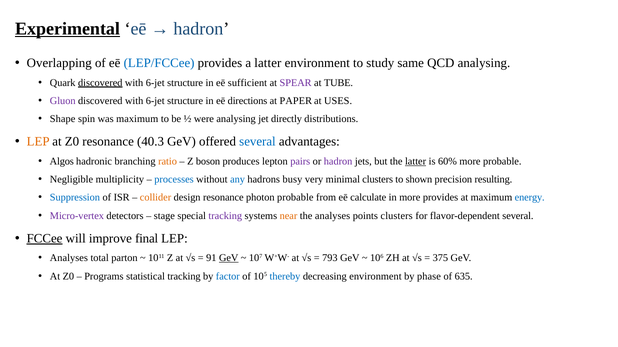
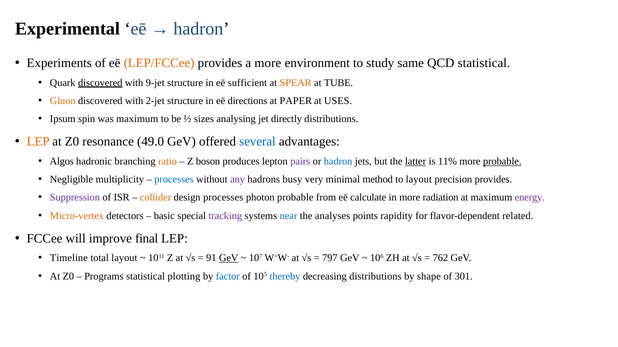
Experimental underline: present -> none
Overlapping: Overlapping -> Experiments
LEP/FCCee colour: blue -> orange
a latter: latter -> more
QCD analysing: analysing -> statistical
6-jet at (155, 83): 6-jet -> 9-jet
SPEAR colour: purple -> orange
Gluon colour: purple -> orange
6-jet at (155, 101): 6-jet -> 2-jet
Shape: Shape -> Ipsum
were: were -> sizes
40.3: 40.3 -> 49.0
hadron at (338, 162) colour: purple -> blue
60%: 60% -> 11%
probable at (502, 162) underline: none -> present
any colour: blue -> purple
minimal clusters: clusters -> method
to shown: shown -> layout
precision resulting: resulting -> provides
Suppression colour: blue -> purple
design resonance: resonance -> processes
more provides: provides -> radiation
energy colour: blue -> purple
Micro-vertex colour: purple -> orange
stage: stage -> basic
near colour: orange -> blue
points clusters: clusters -> rapidity
flavor-dependent several: several -> related
FCCee underline: present -> none
Analyses at (69, 258): Analyses -> Timeline
total parton: parton -> layout
793: 793 -> 797
375: 375 -> 762
statistical tracking: tracking -> plotting
decreasing environment: environment -> distributions
phase: phase -> shape
635: 635 -> 301
